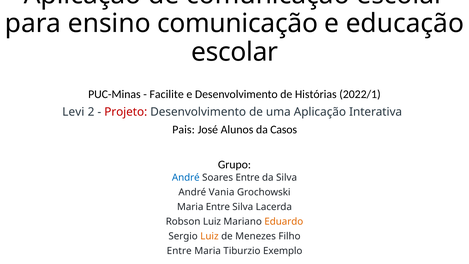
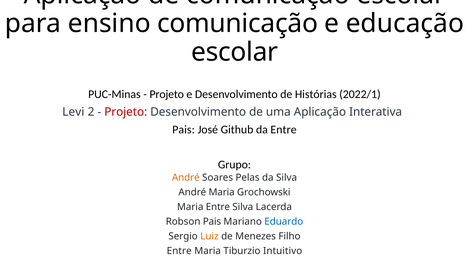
Facilite at (167, 94): Facilite -> Projeto
Alunos: Alunos -> Github
da Casos: Casos -> Entre
André at (186, 177) colour: blue -> orange
Soares Entre: Entre -> Pelas
André Vania: Vania -> Maria
Robson Luiz: Luiz -> Pais
Eduardo colour: orange -> blue
Exemplo: Exemplo -> Intuitivo
